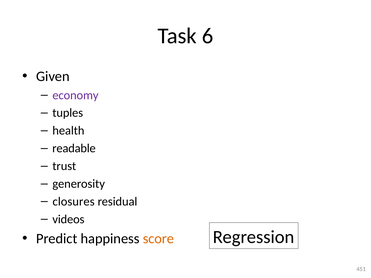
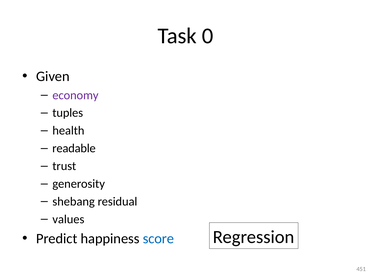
6: 6 -> 0
closures: closures -> shebang
videos: videos -> values
score colour: orange -> blue
